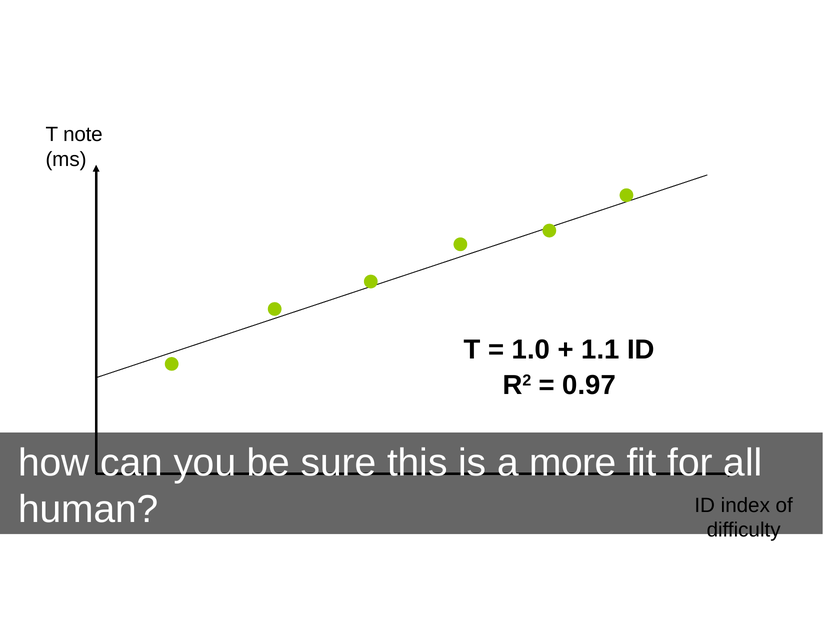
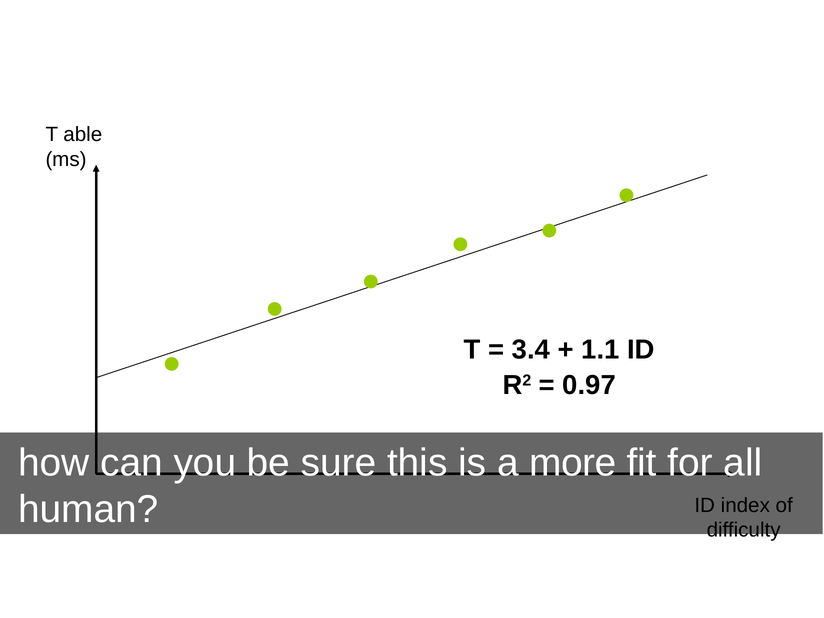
note: note -> able
1.0: 1.0 -> 3.4
